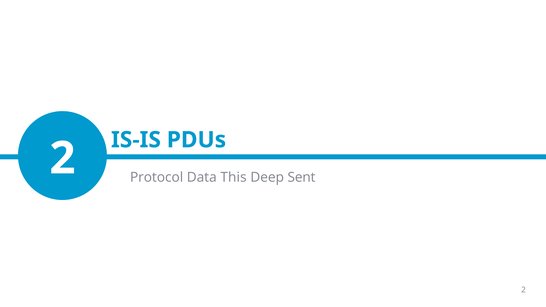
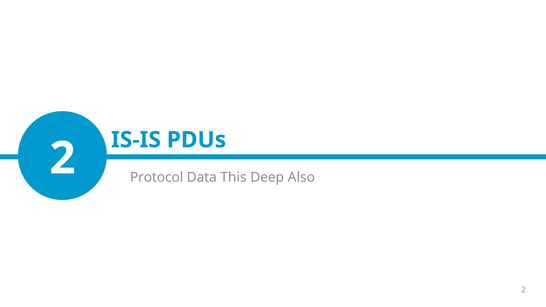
Sent: Sent -> Also
